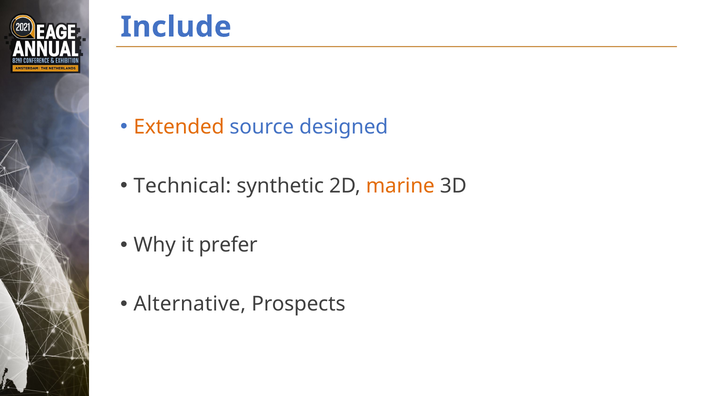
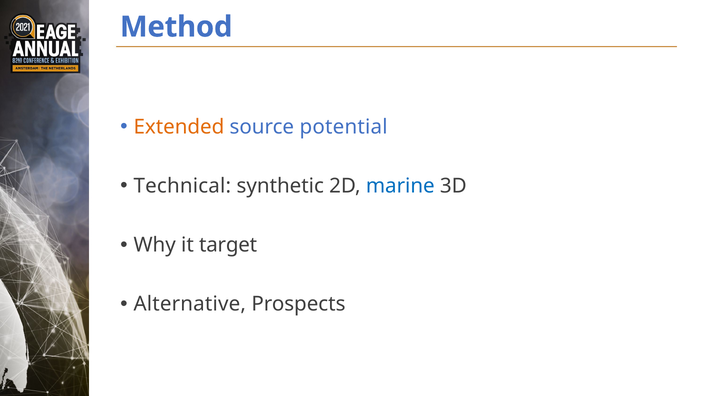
Include: Include -> Method
designed: designed -> potential
marine colour: orange -> blue
prefer: prefer -> target
